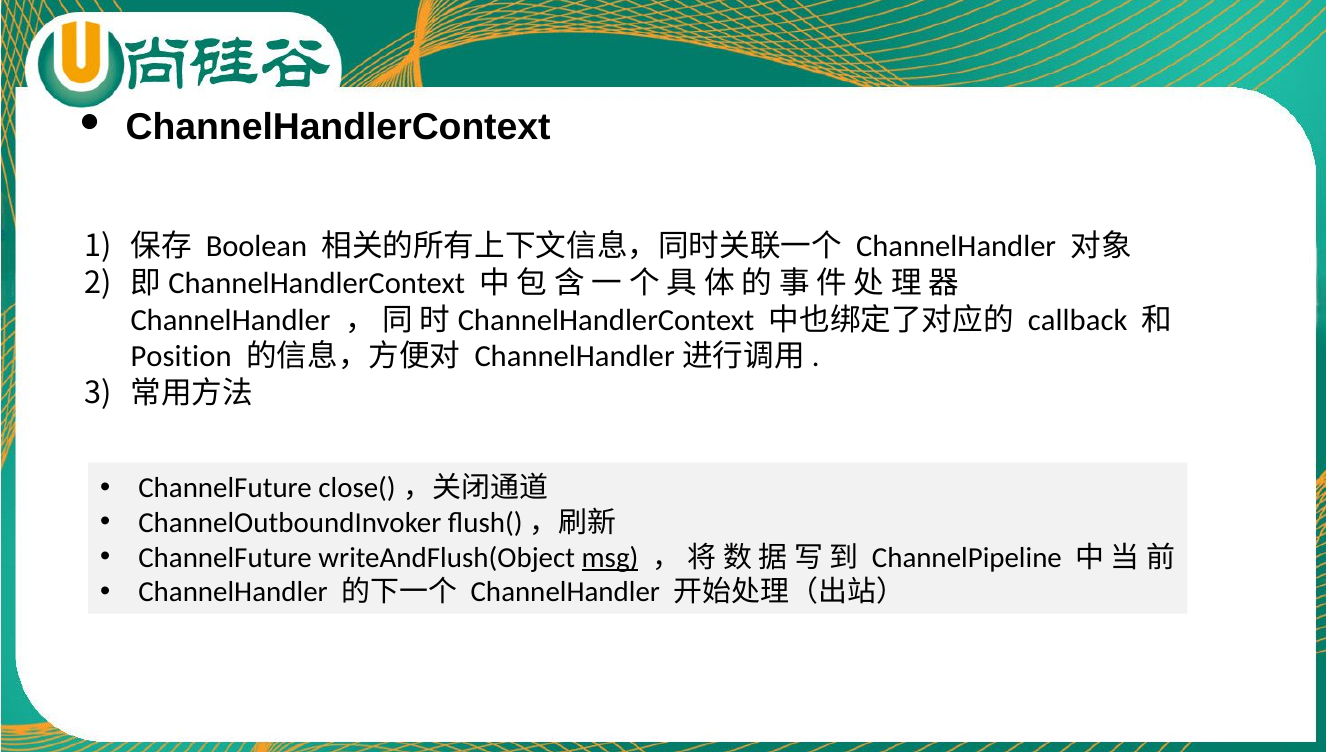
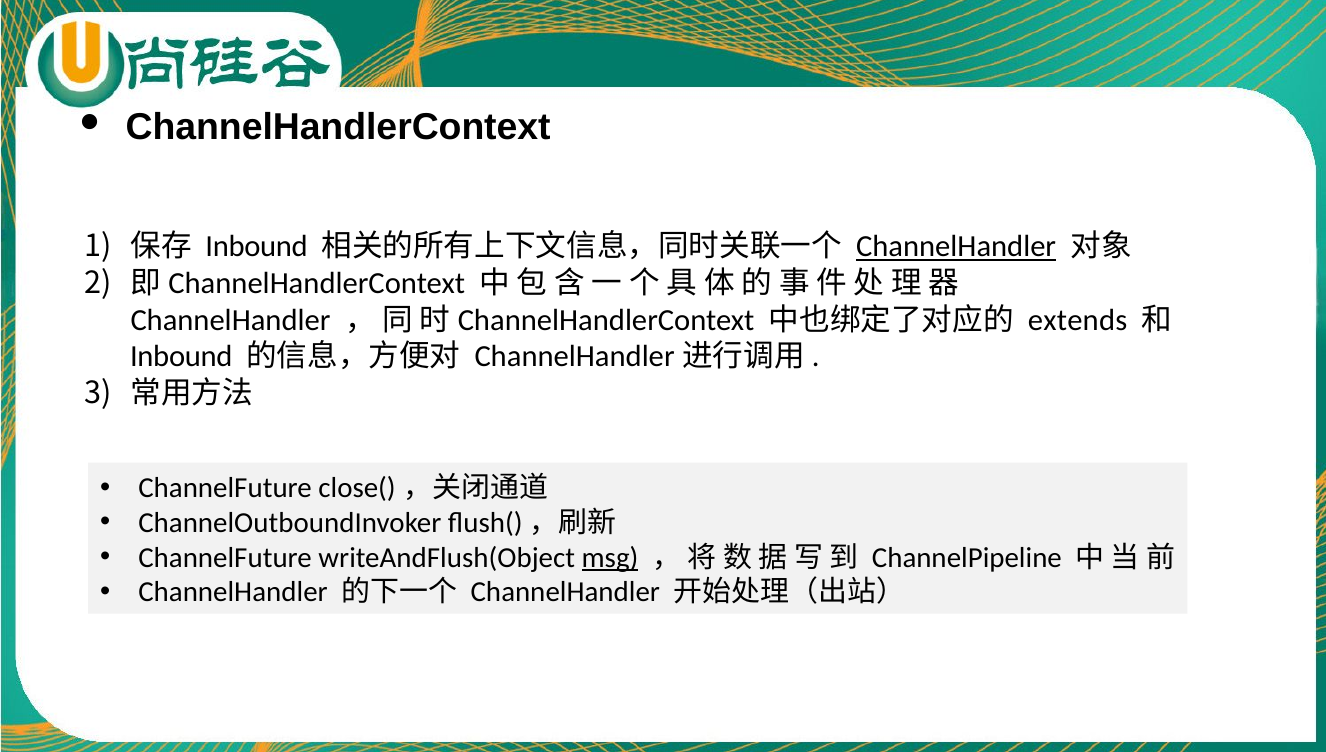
Boolean at (256, 247): Boolean -> Inbound
ChannelHandler at (956, 247) underline: none -> present
callback: callback -> extends
Position at (181, 357): Position -> Inbound
